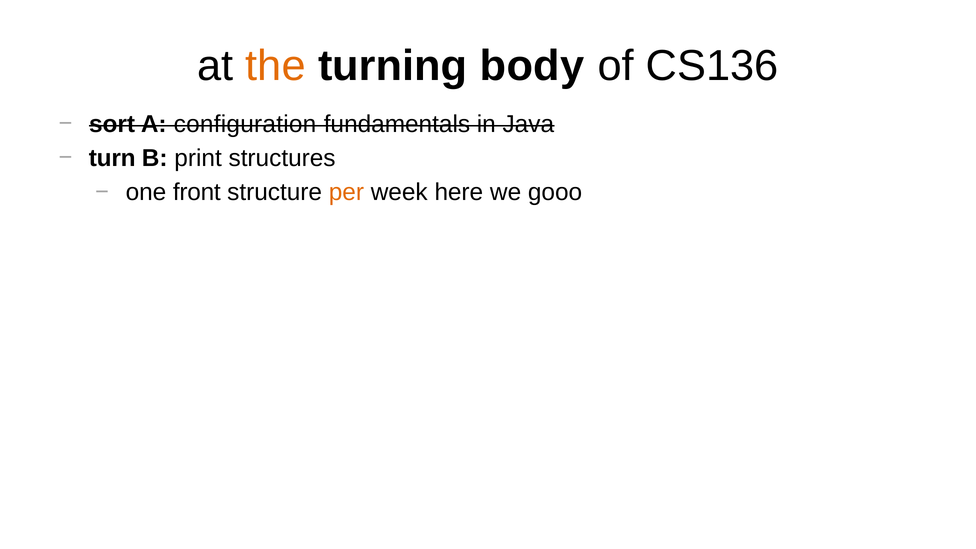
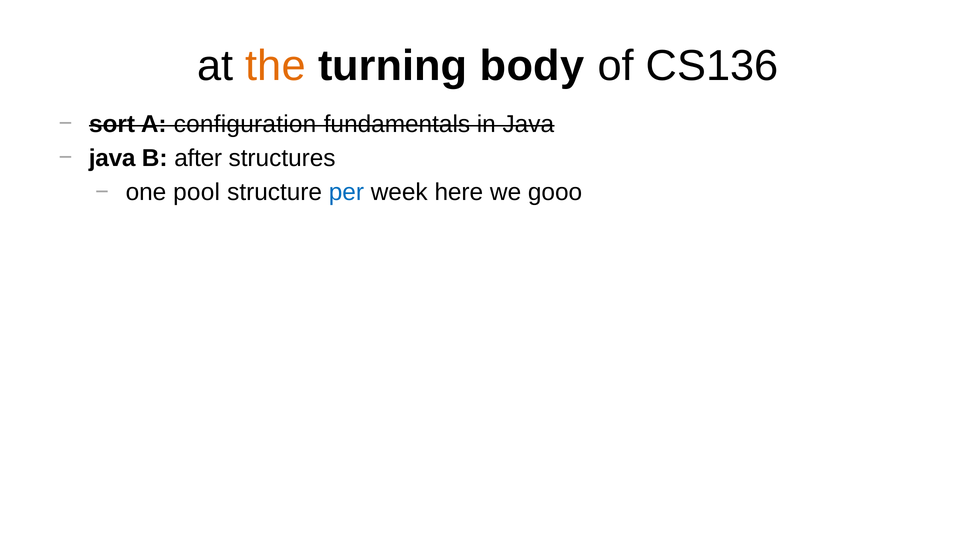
turn at (112, 158): turn -> java
print: print -> after
front: front -> pool
per colour: orange -> blue
